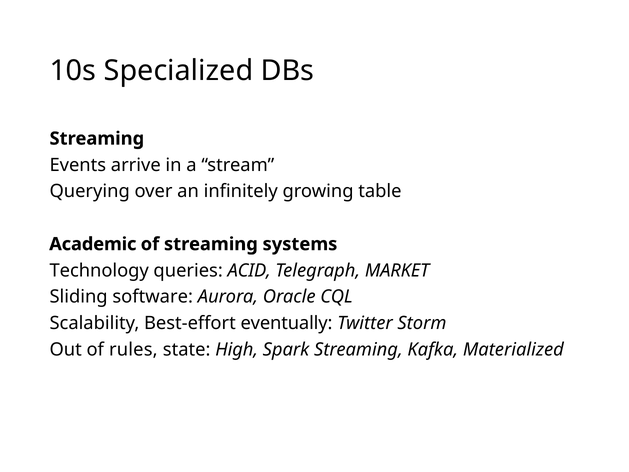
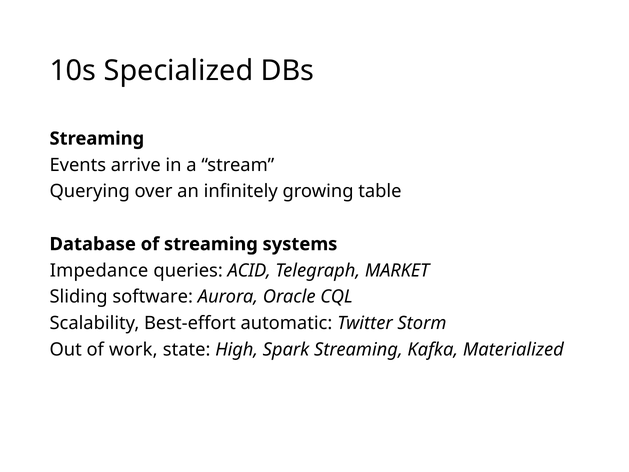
Academic: Academic -> Database
Technology: Technology -> Impedance
eventually: eventually -> automatic
rules: rules -> work
